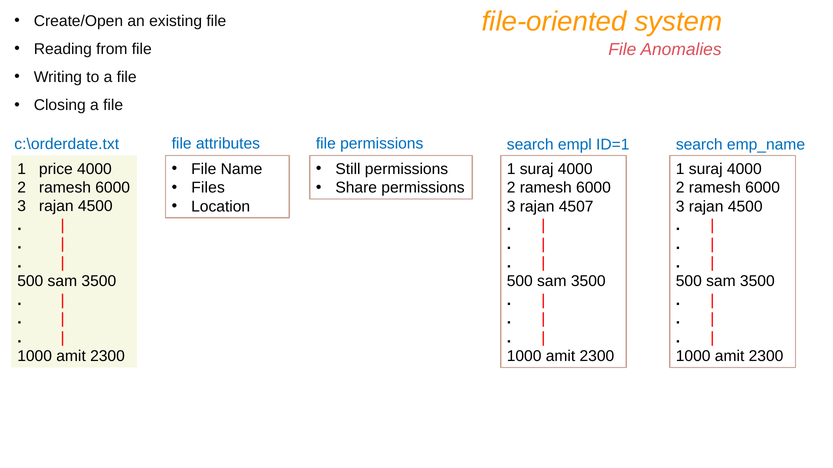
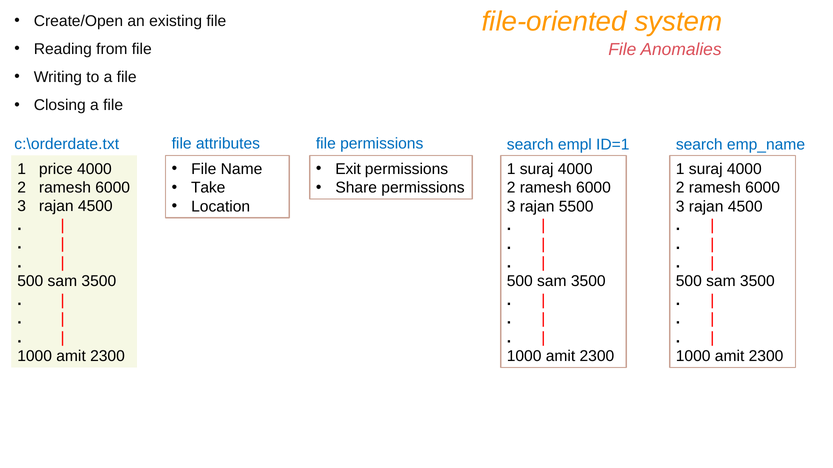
Still: Still -> Exit
Files: Files -> Take
4507: 4507 -> 5500
